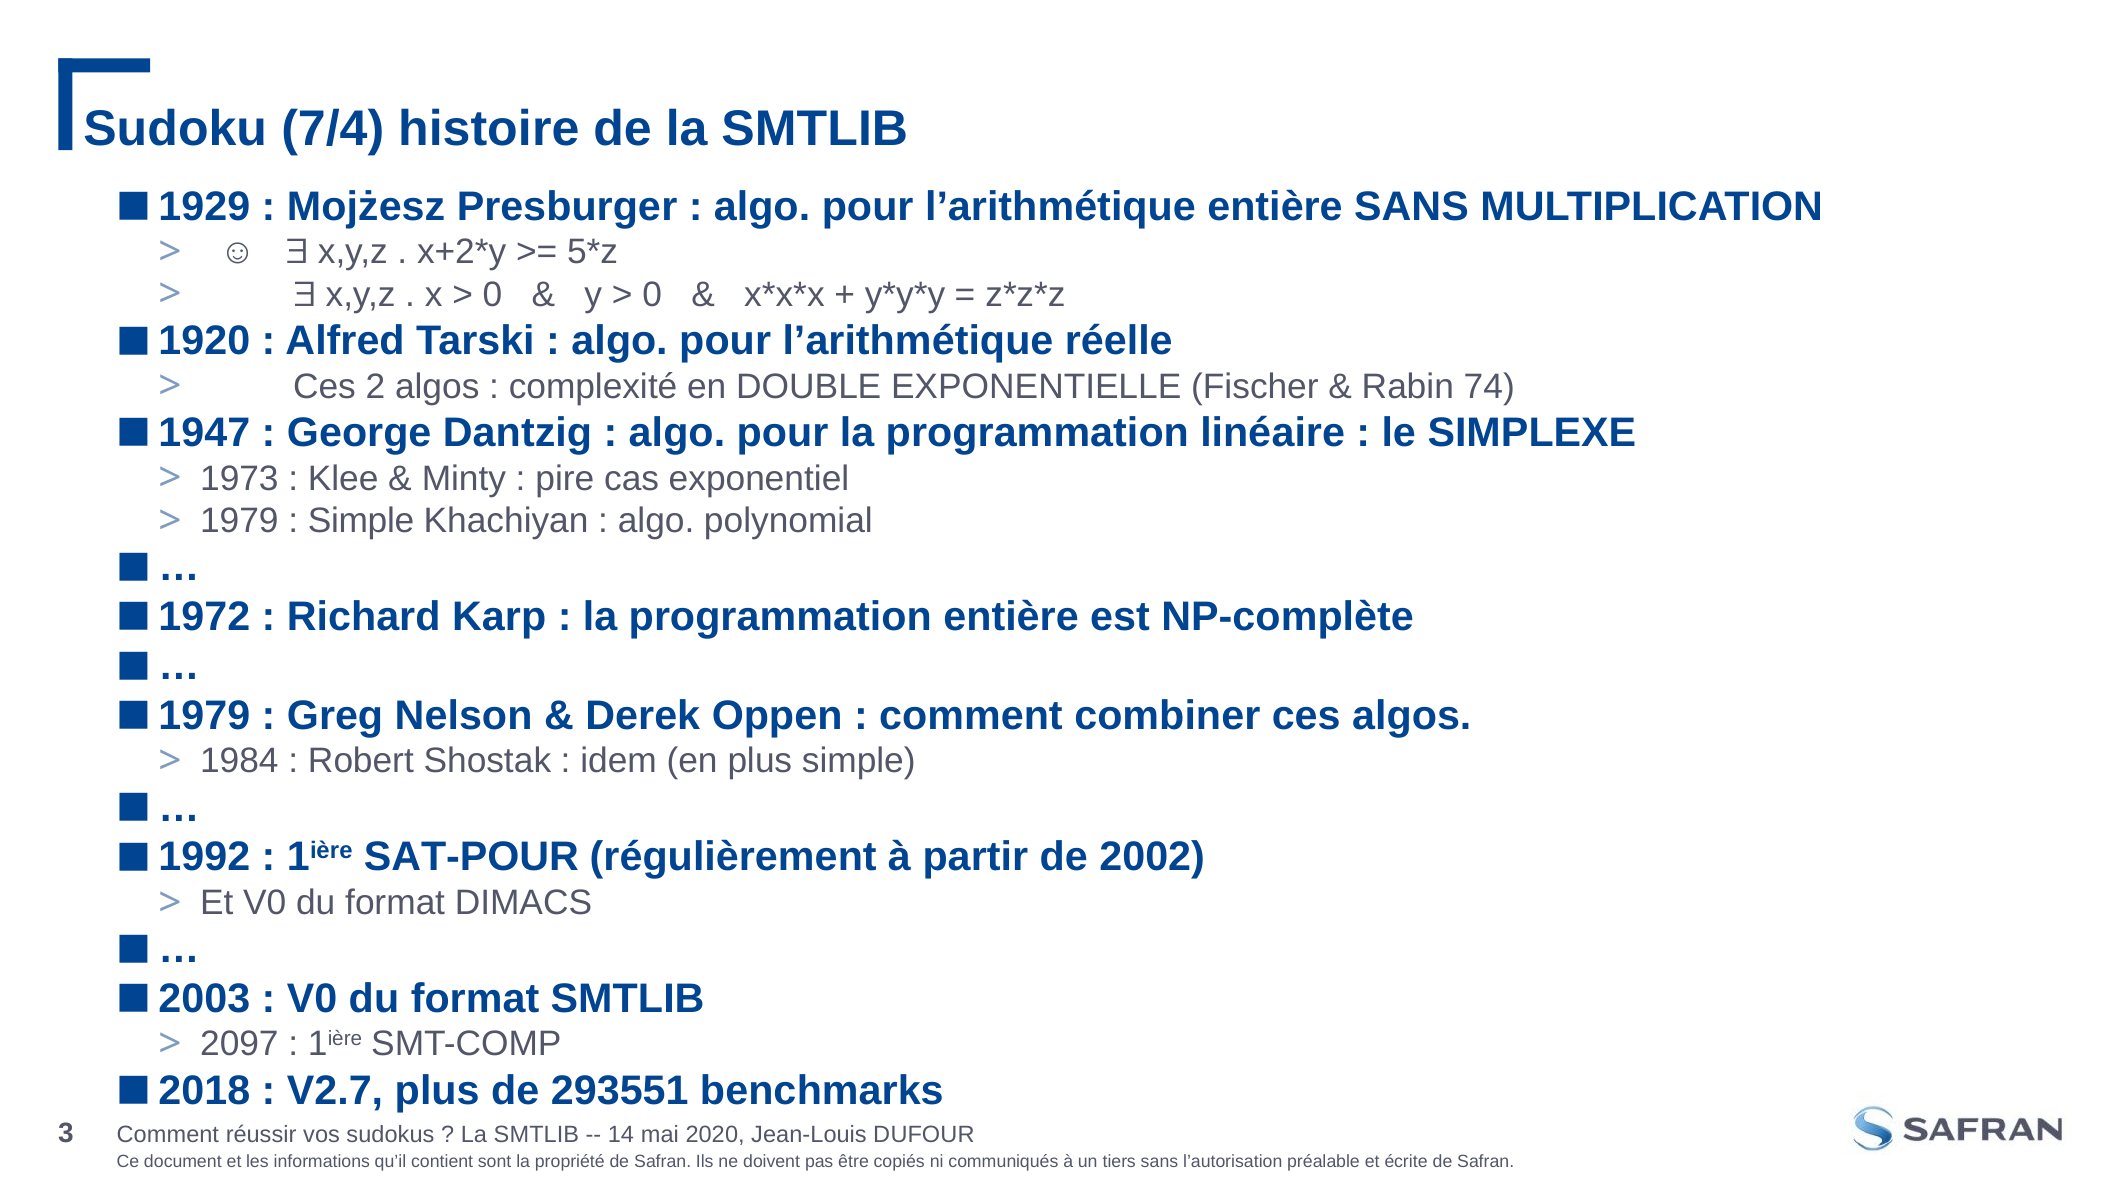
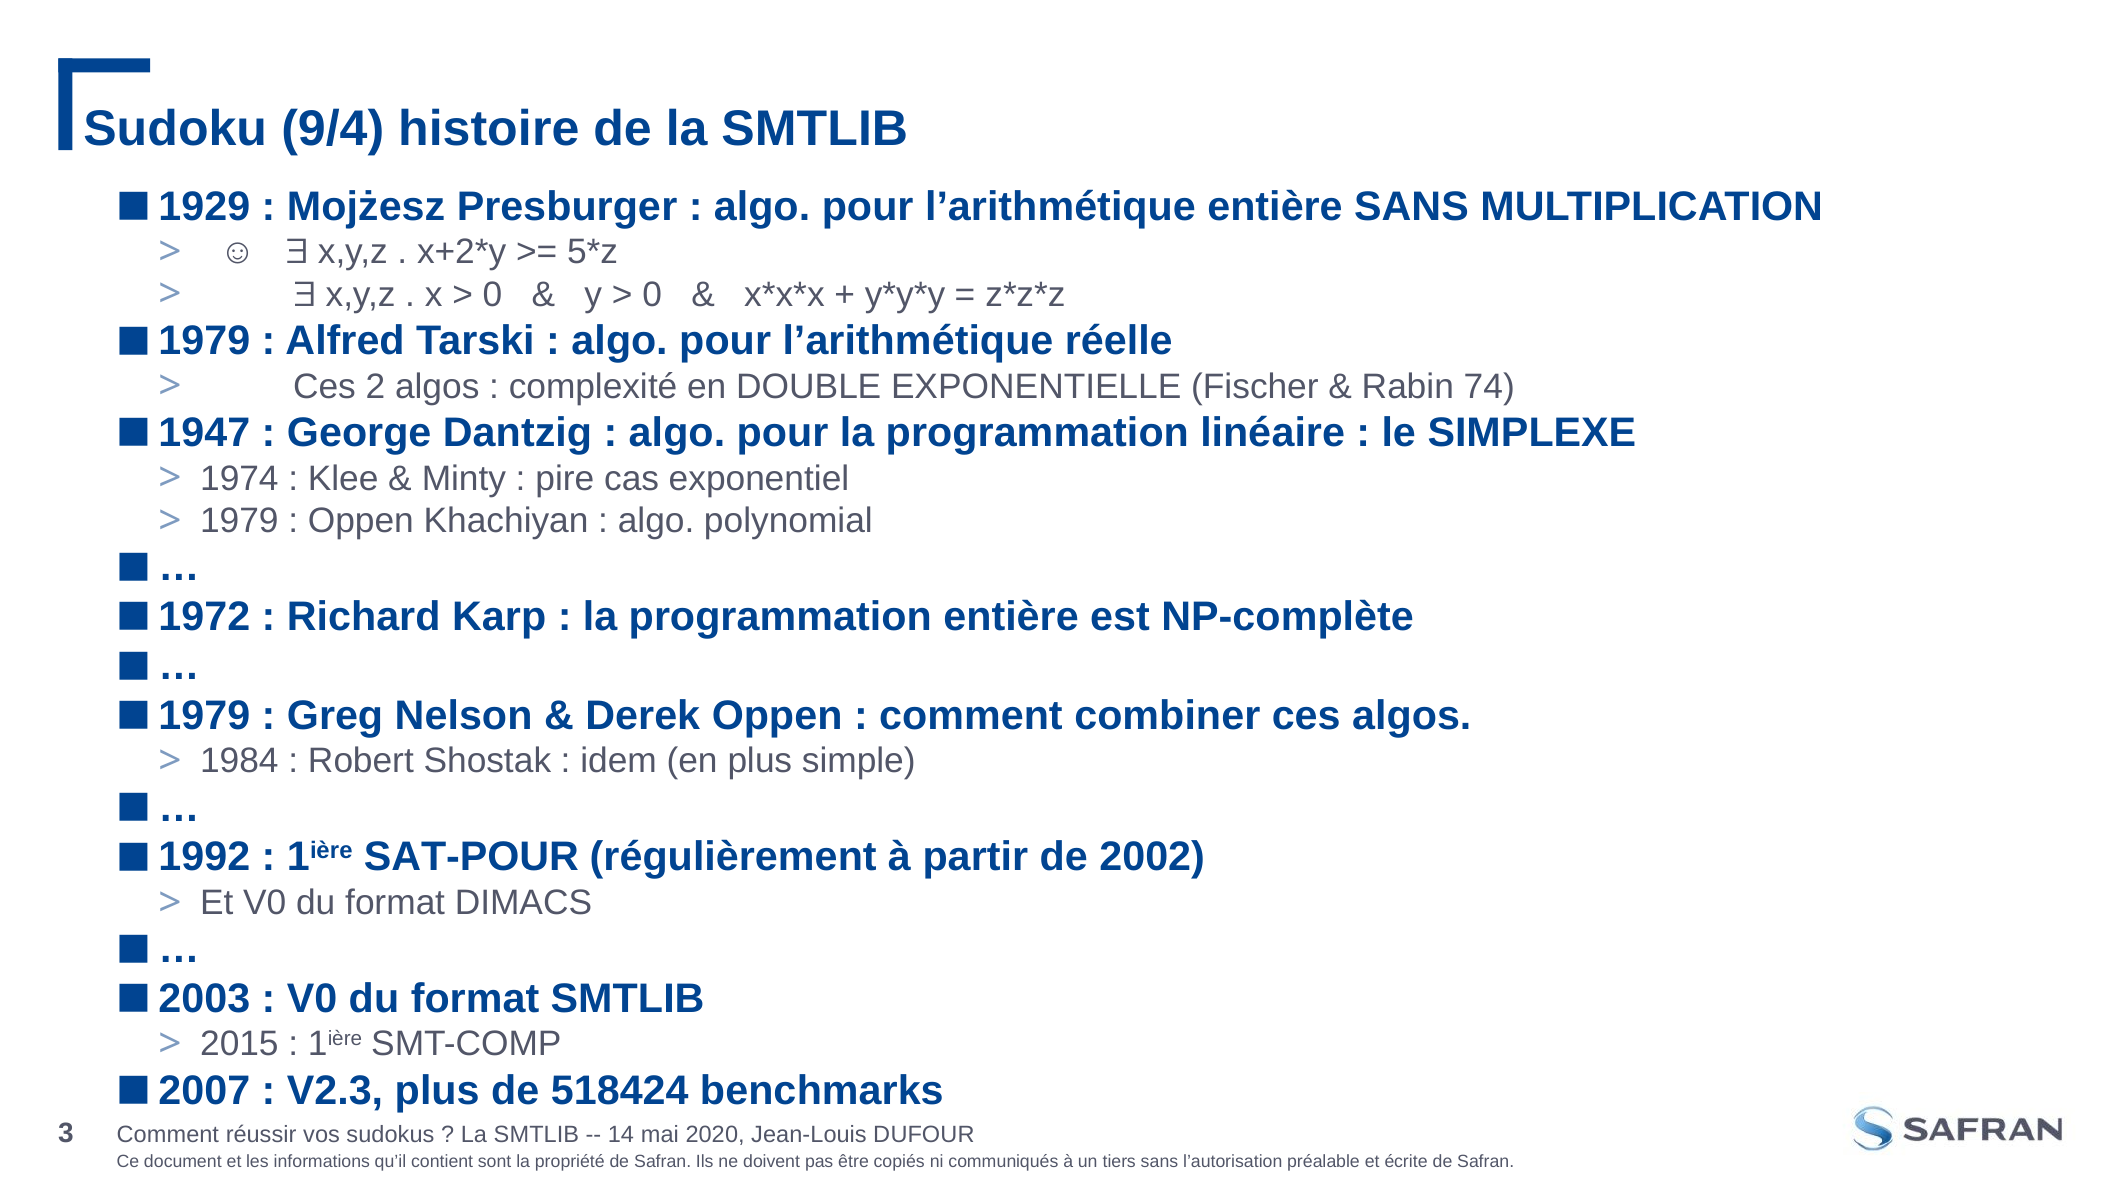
7/4: 7/4 -> 9/4
1920 at (204, 341): 1920 -> 1979
1973: 1973 -> 1974
Simple at (361, 521): Simple -> Oppen
2097: 2097 -> 2015
2018: 2018 -> 2007
V2.7: V2.7 -> V2.3
293551: 293551 -> 518424
